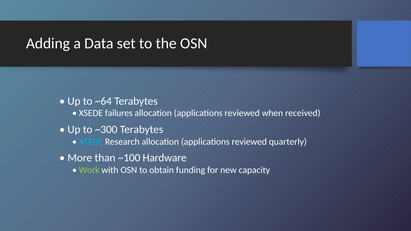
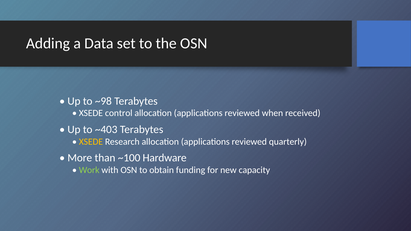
~64: ~64 -> ~98
failures: failures -> control
~300: ~300 -> ~403
XSEDE at (91, 142) colour: light blue -> yellow
